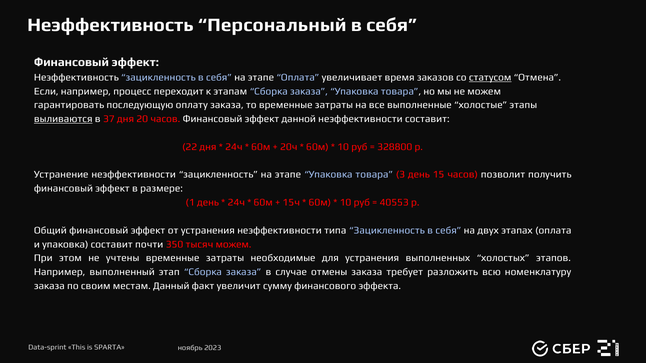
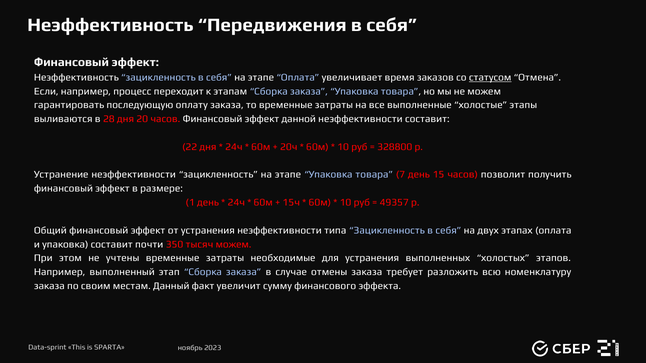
Персональный: Персональный -> Передвижения
выливаются underline: present -> none
37: 37 -> 28
3: 3 -> 7
40553: 40553 -> 49357
